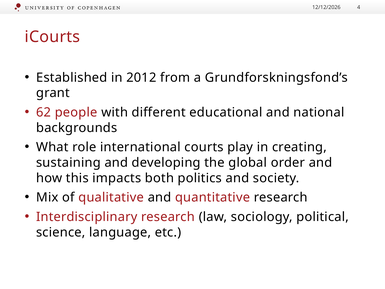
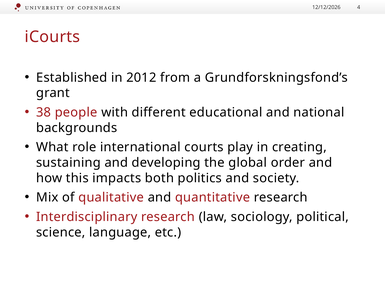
62: 62 -> 38
